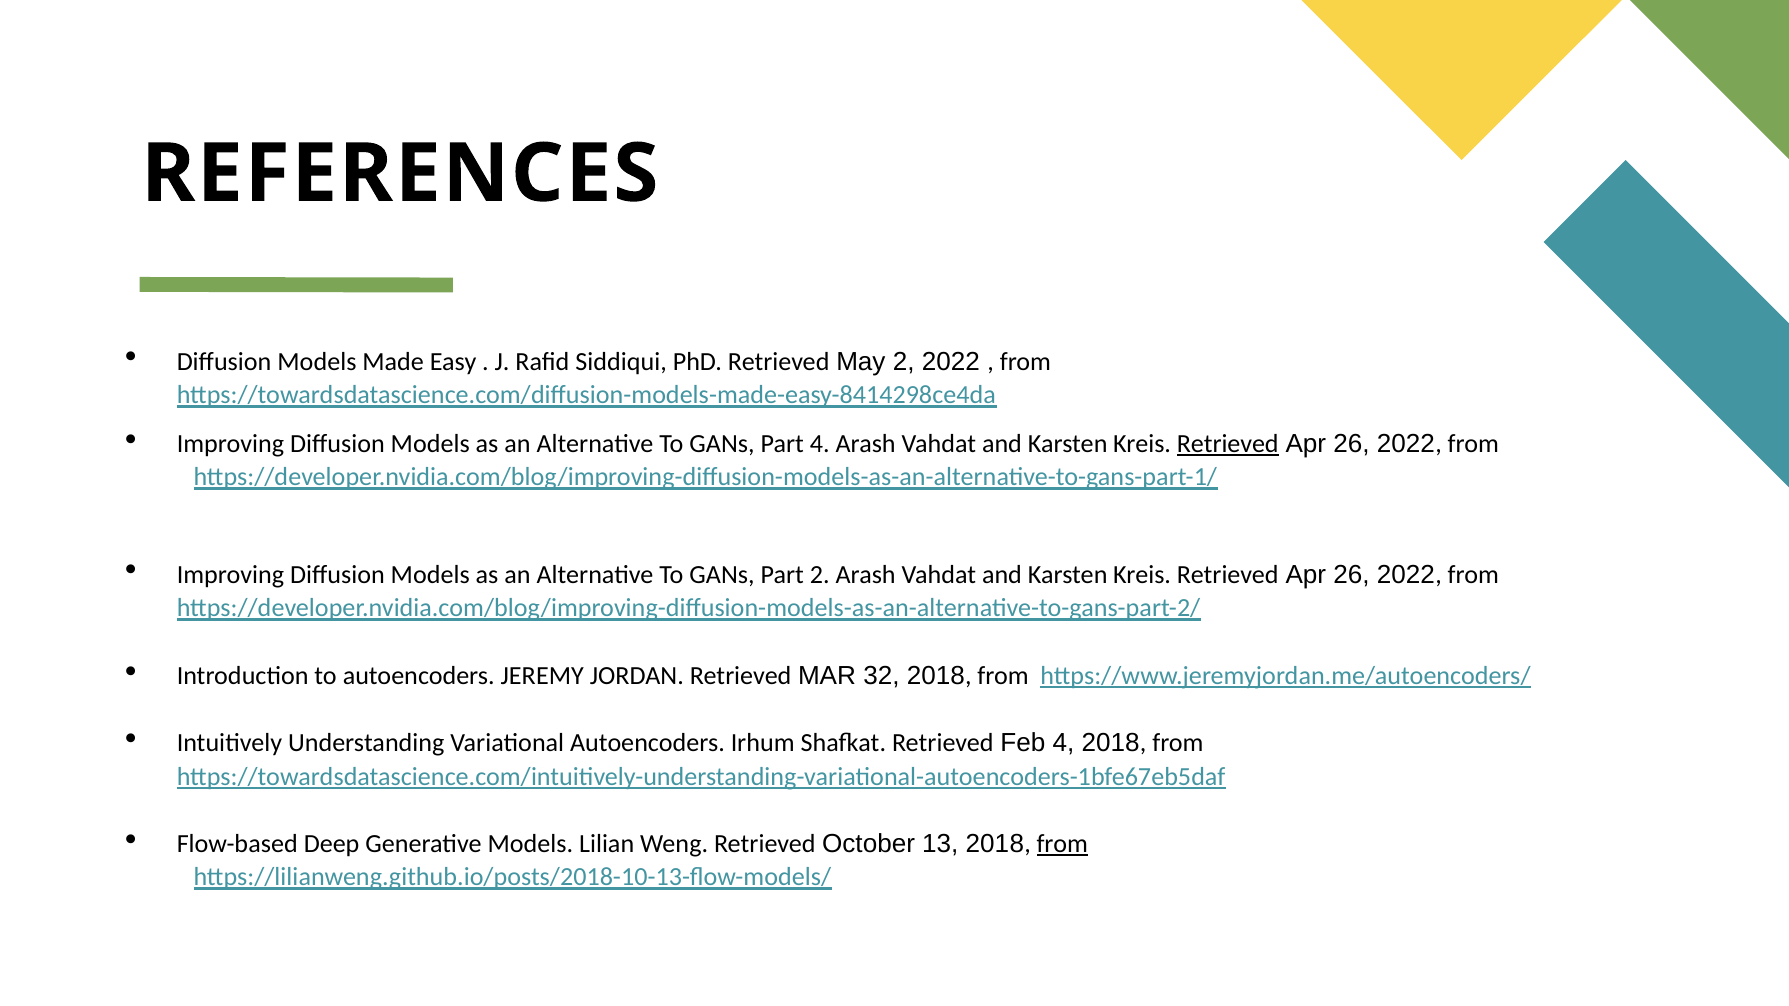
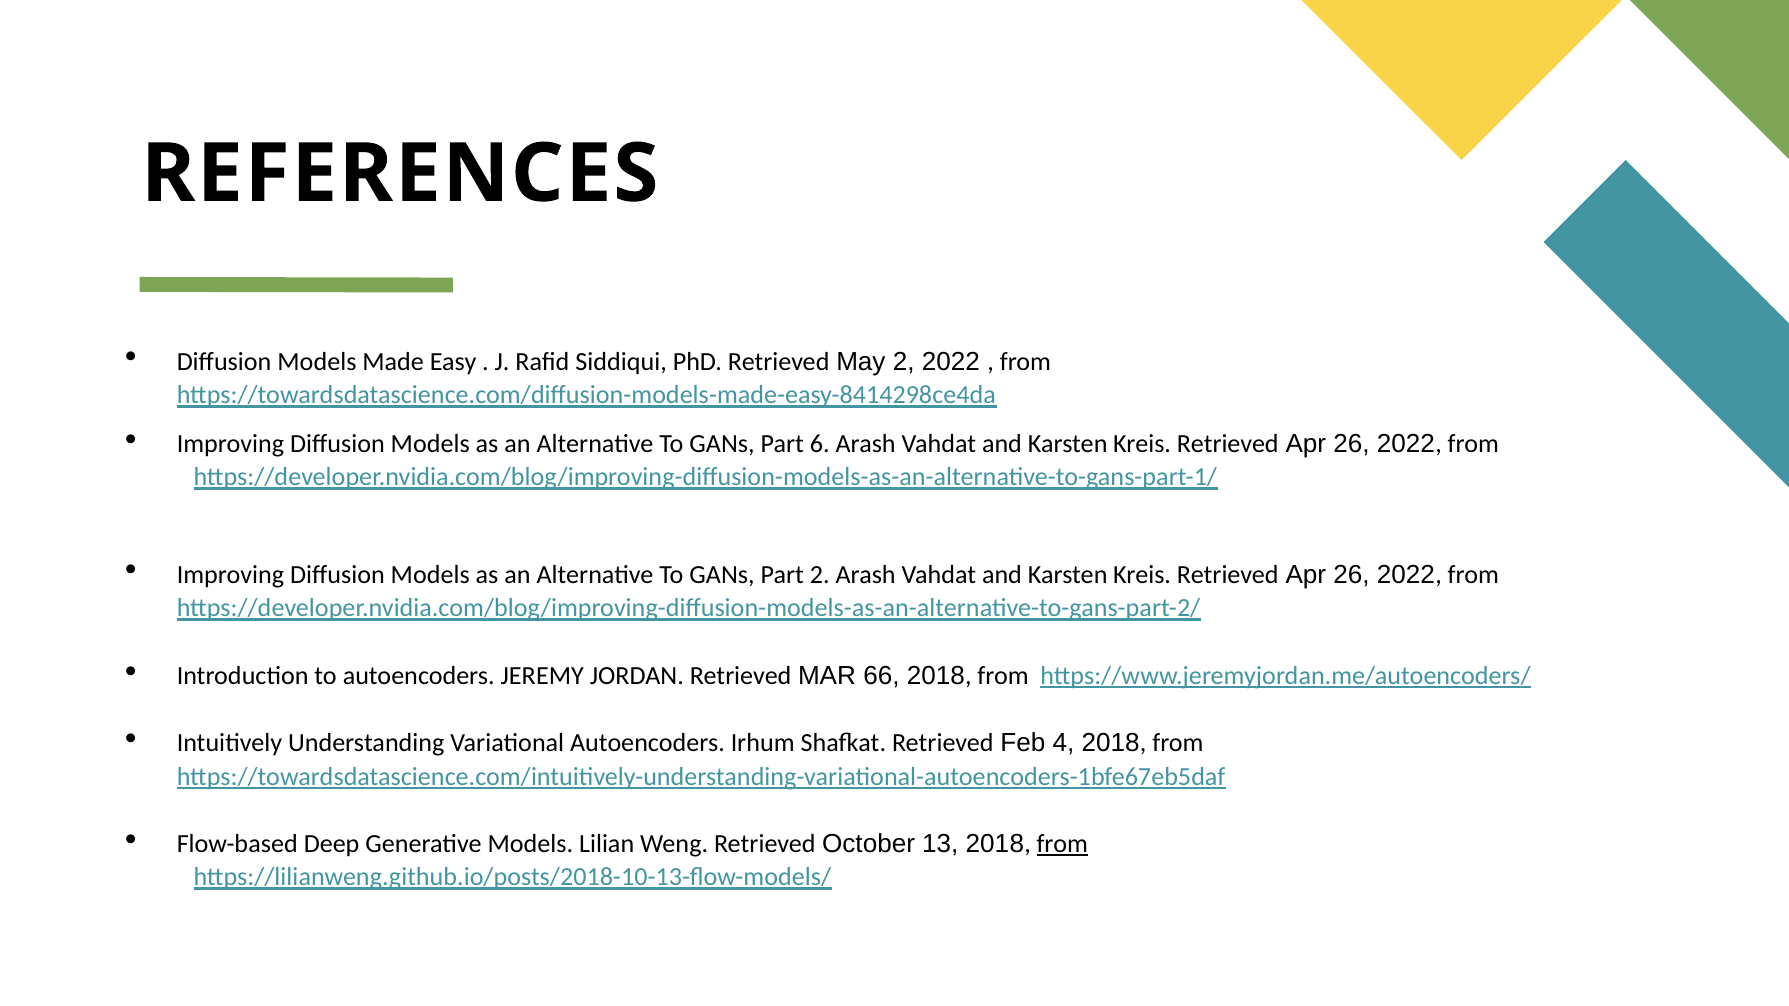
Part 4: 4 -> 6
Retrieved at (1228, 444) underline: present -> none
32: 32 -> 66
